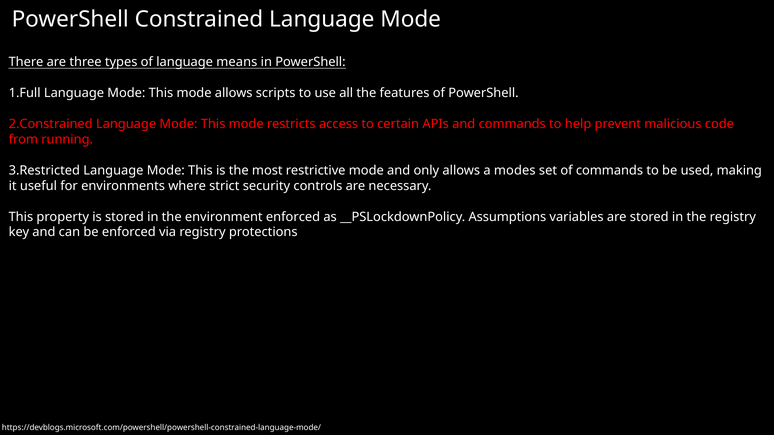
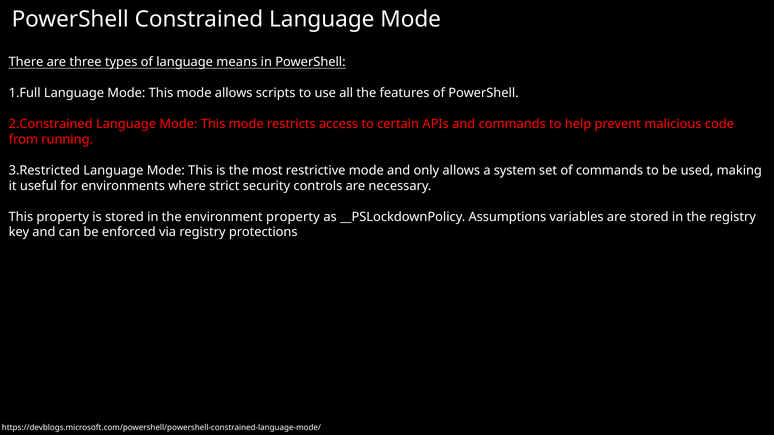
modes: modes -> system
environment enforced: enforced -> property
